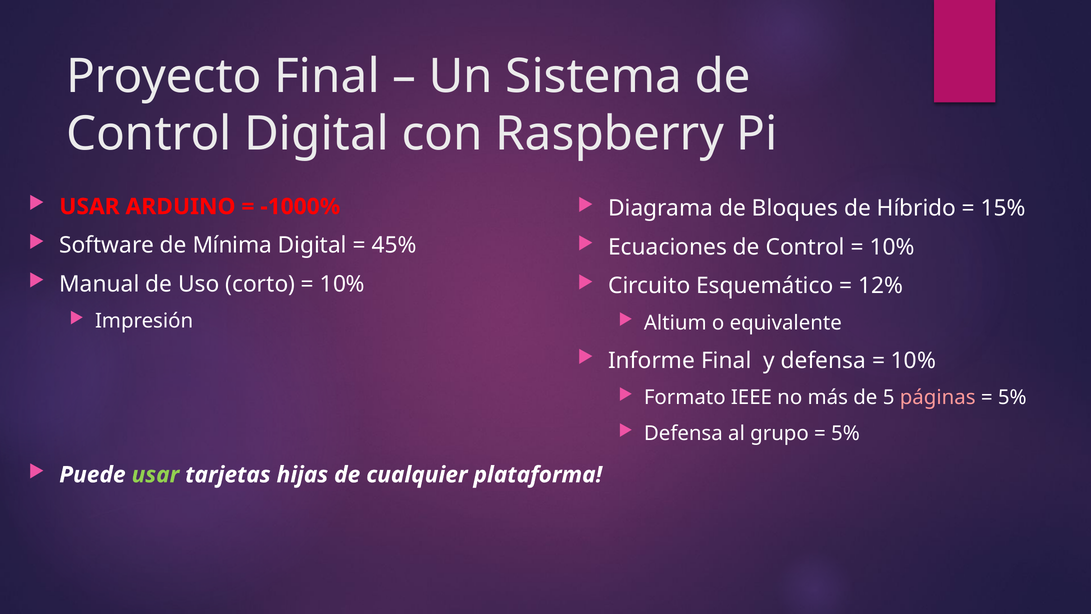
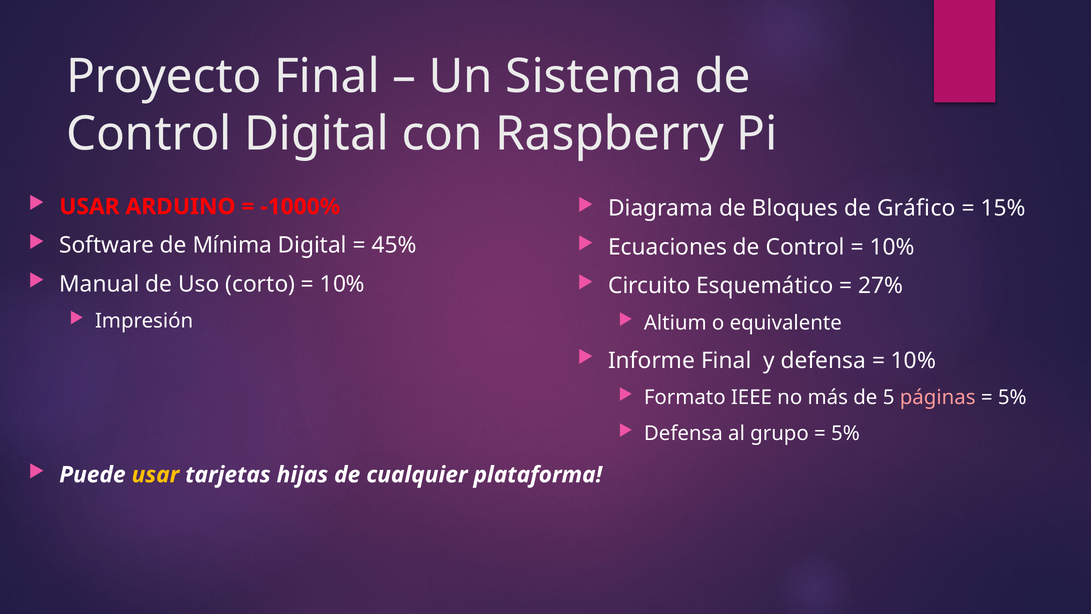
Híbrido: Híbrido -> Gráfico
12%: 12% -> 27%
usar at (155, 475) colour: light green -> yellow
